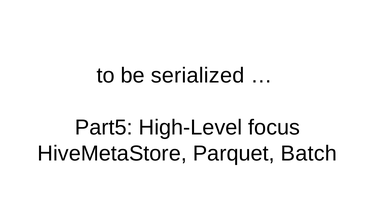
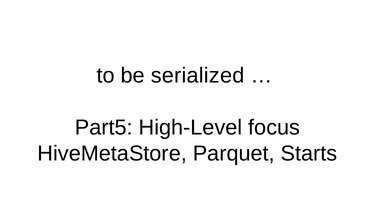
Batch: Batch -> Starts
